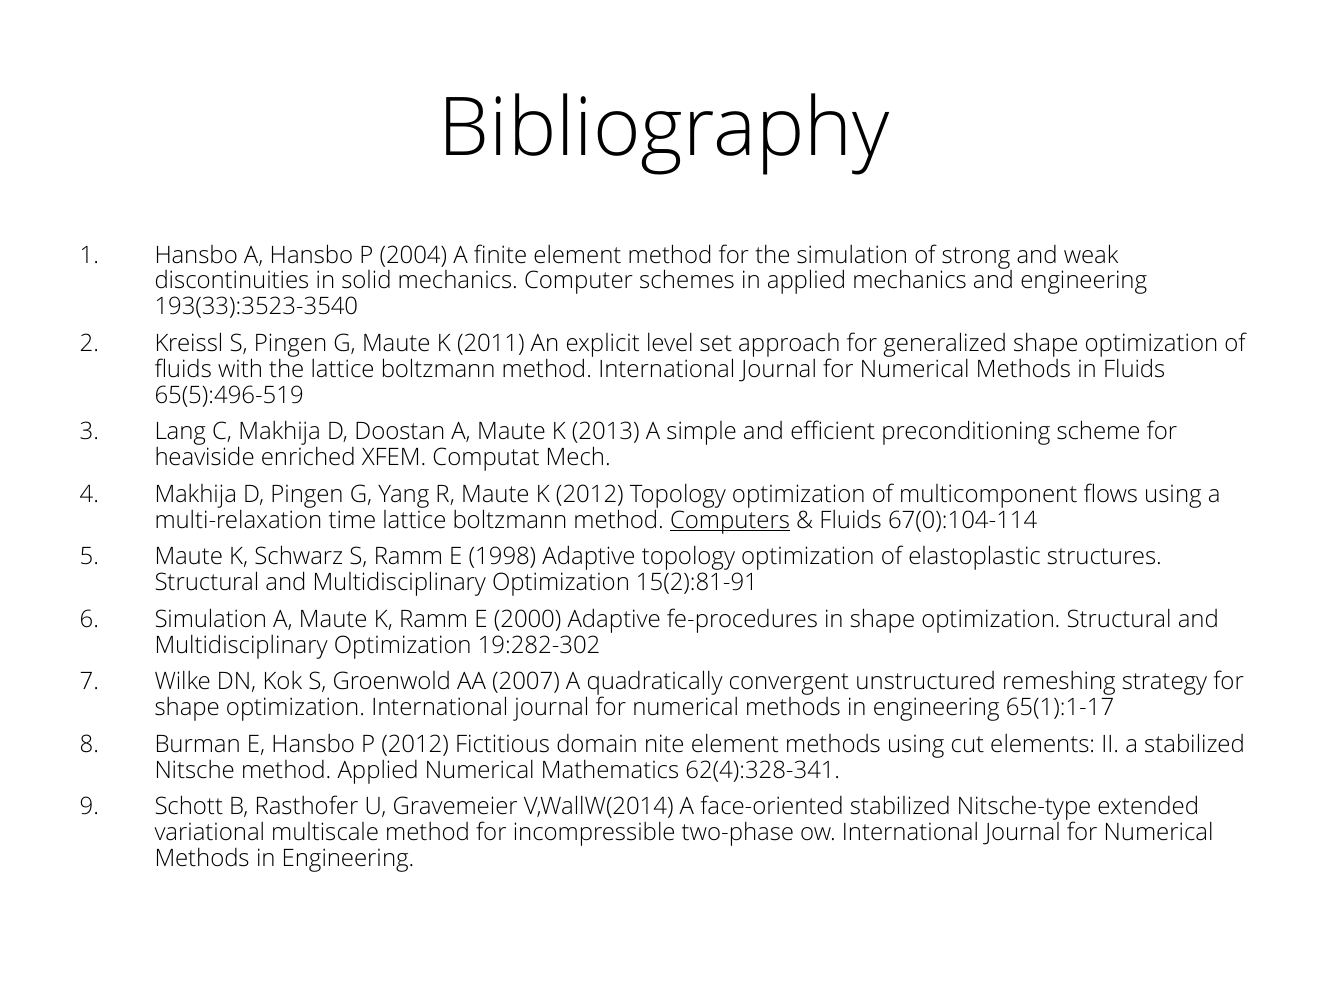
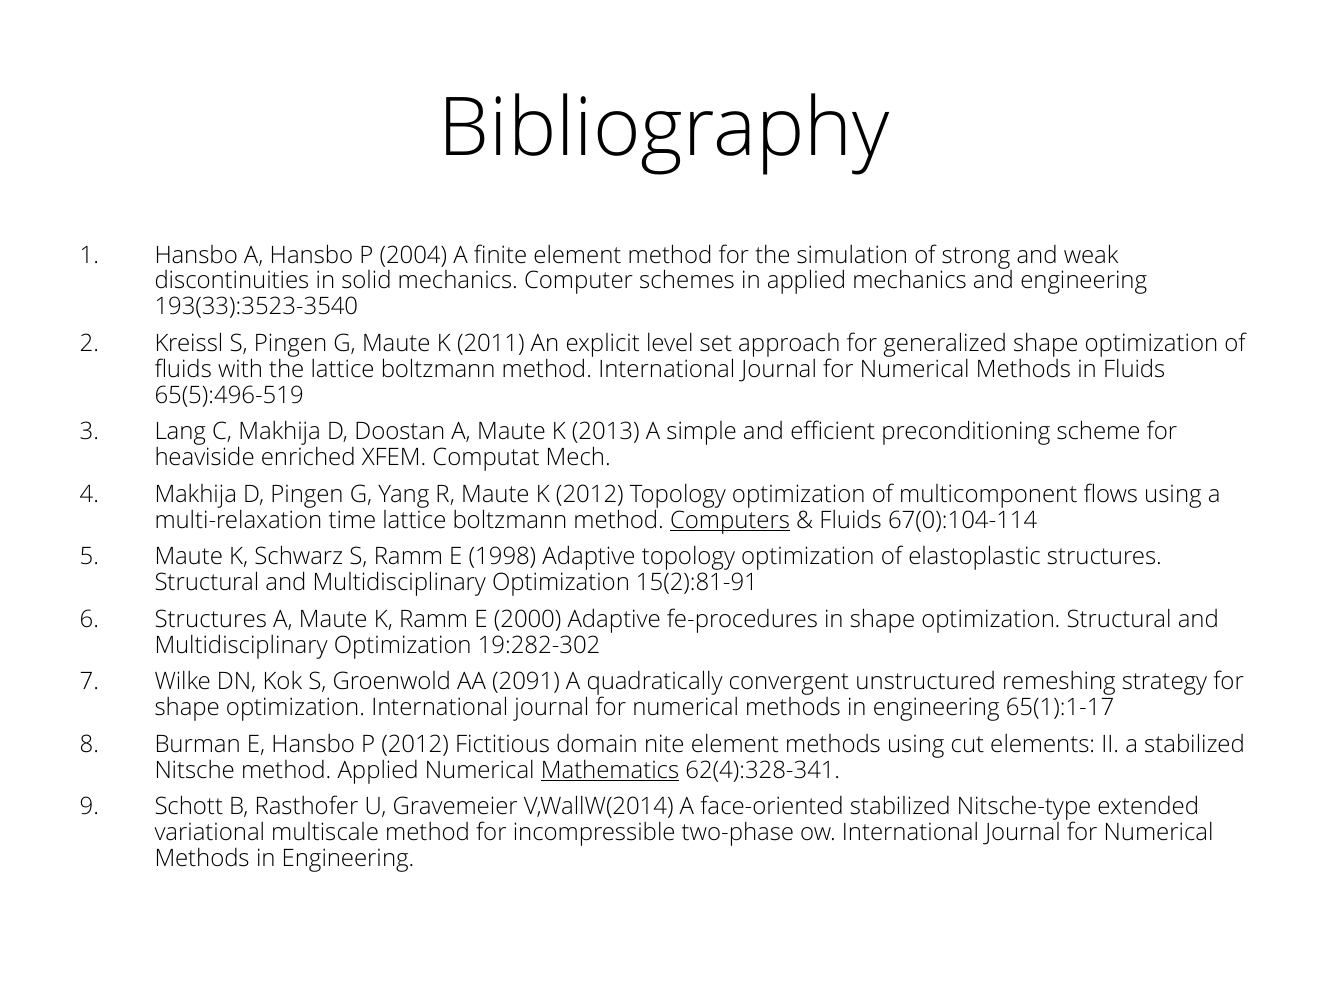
Simulation at (211, 620): Simulation -> Structures
2007: 2007 -> 2091
Mathematics underline: none -> present
